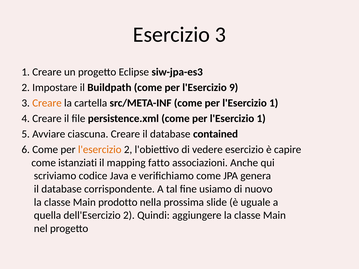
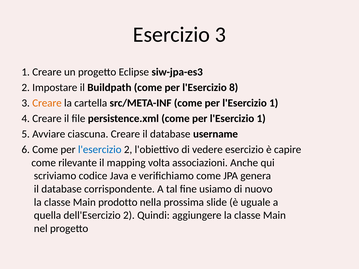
9: 9 -> 8
contained: contained -> username
l'esercizio at (100, 150) colour: orange -> blue
istanziati: istanziati -> rilevante
fatto: fatto -> volta
